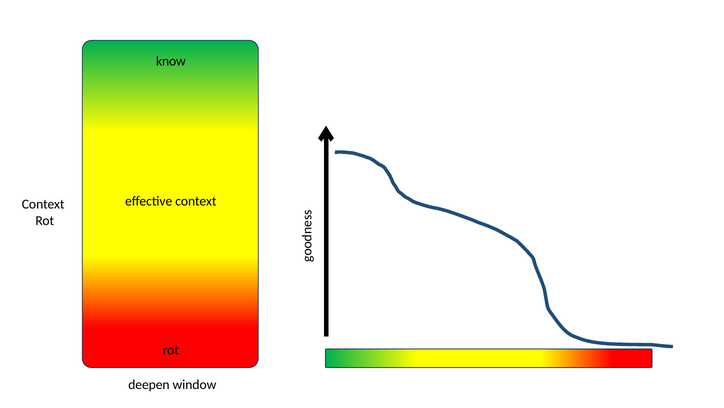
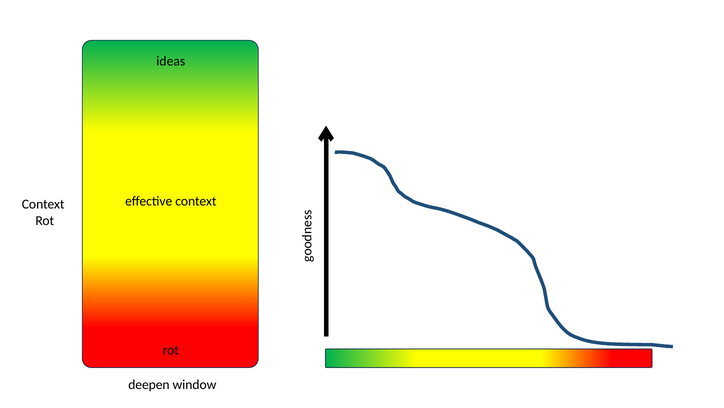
know: know -> ideas
